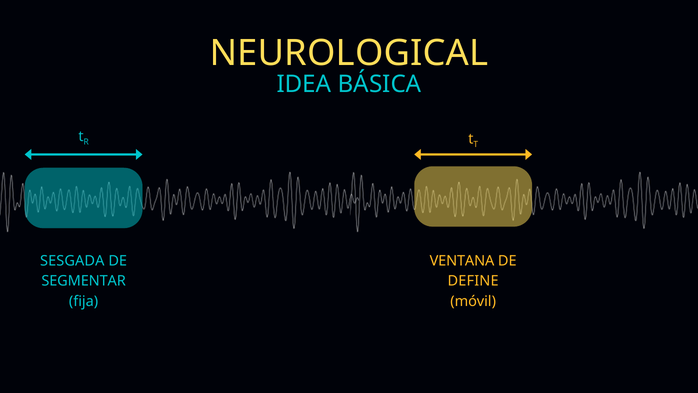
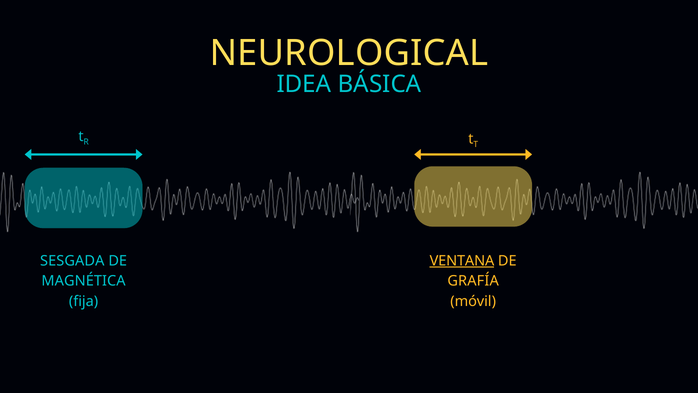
VENTANA underline: none -> present
SEGMENTAR: SEGMENTAR -> MAGNÉTICA
DEFINE: DEFINE -> GRAFÍA
